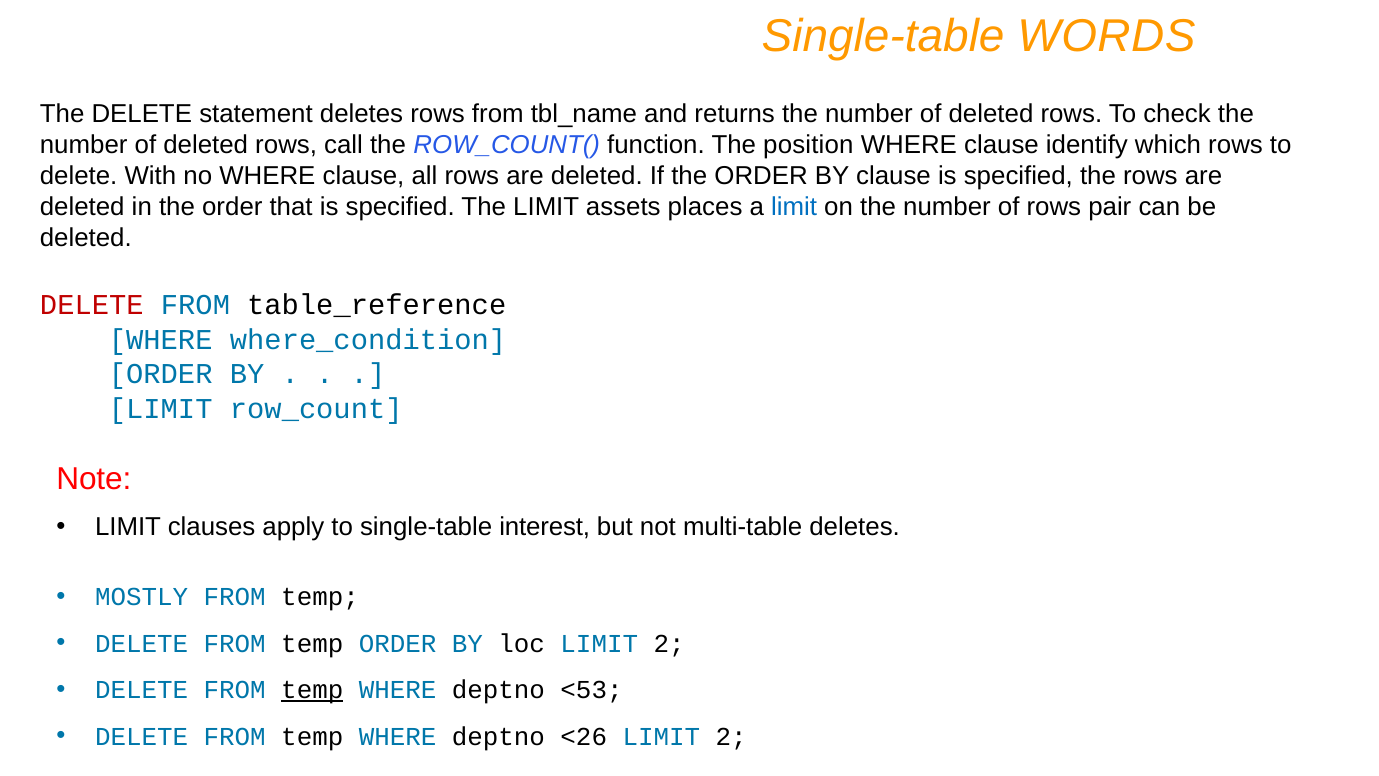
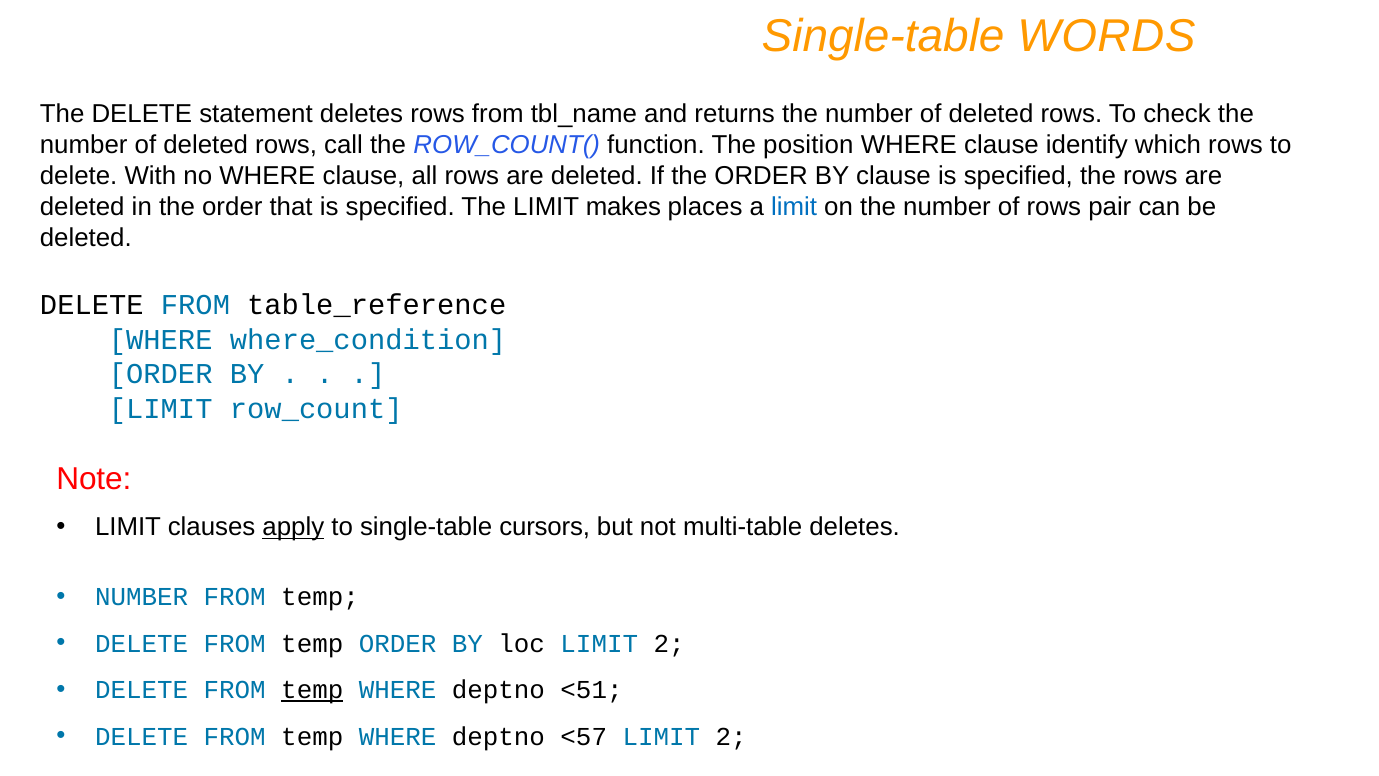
assets: assets -> makes
DELETE at (92, 305) colour: red -> black
apply underline: none -> present
interest: interest -> cursors
MOSTLY at (142, 597): MOSTLY -> NUMBER
<53: <53 -> <51
<26: <26 -> <57
